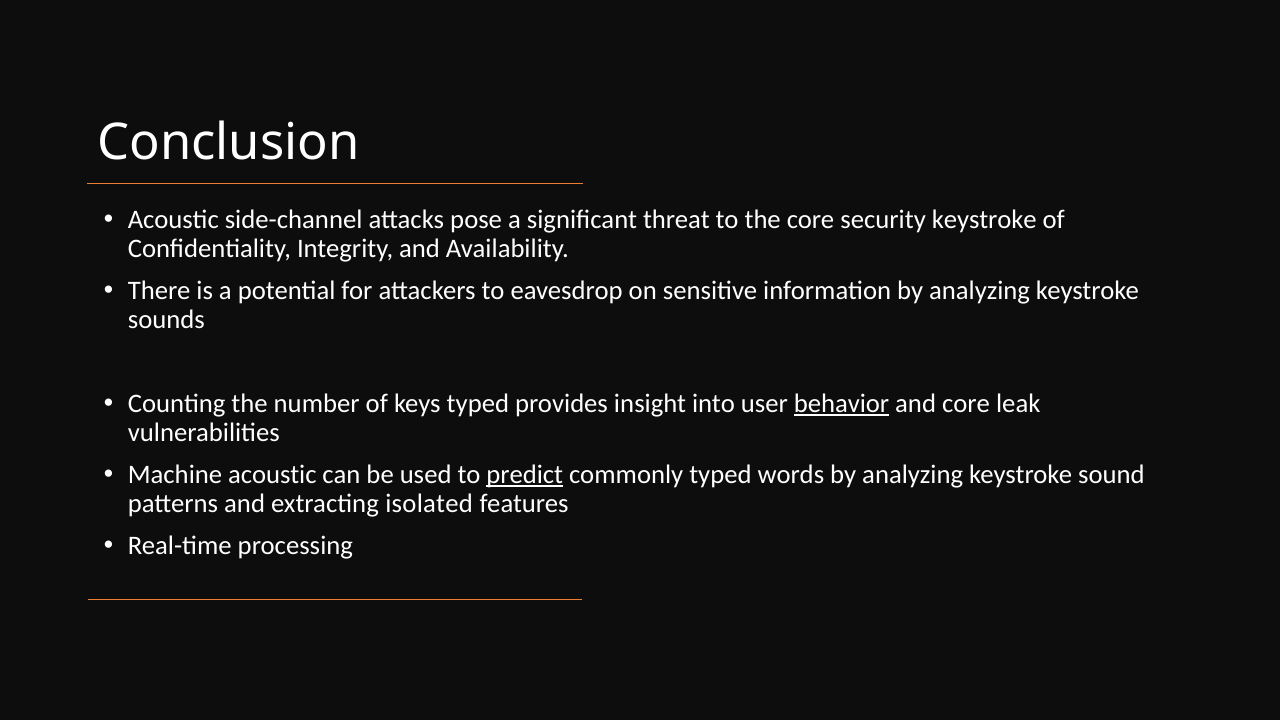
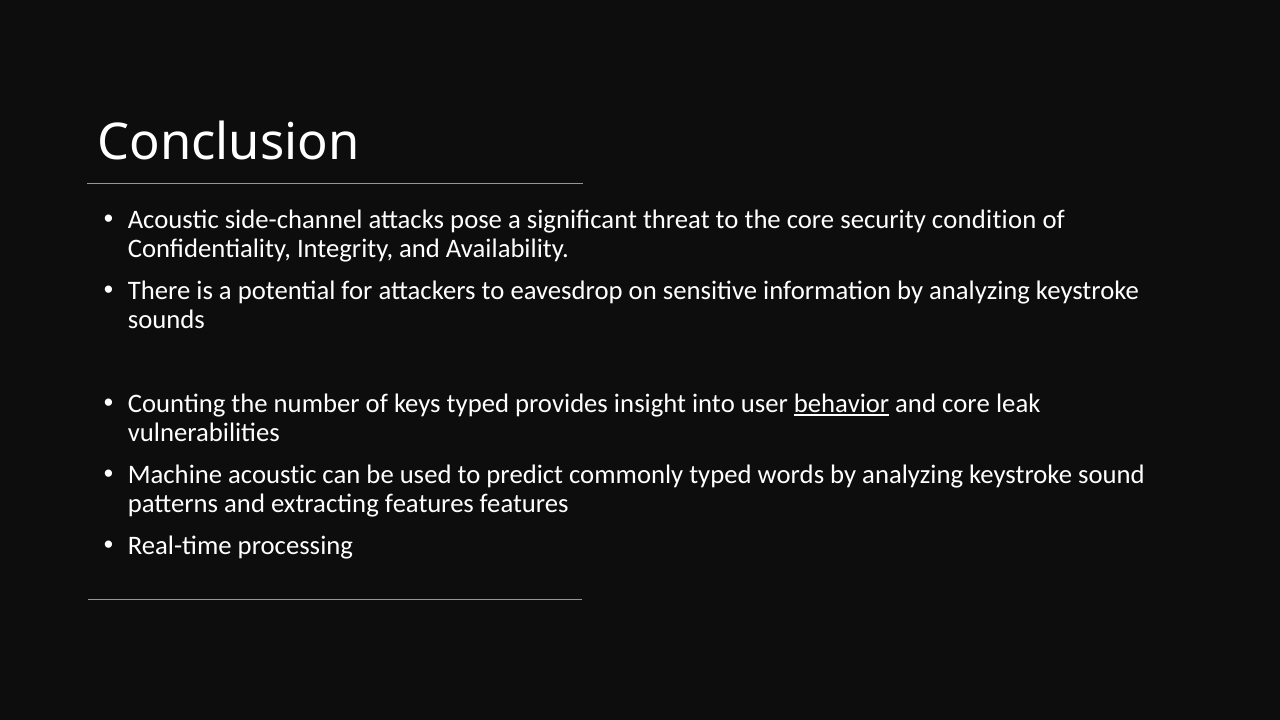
security keystroke: keystroke -> condition
predict underline: present -> none
extracting isolated: isolated -> features
